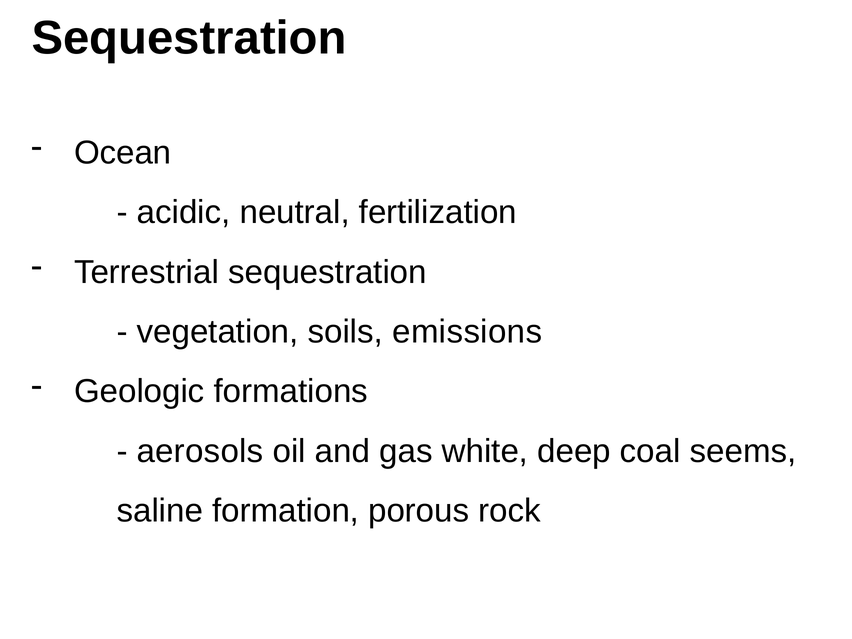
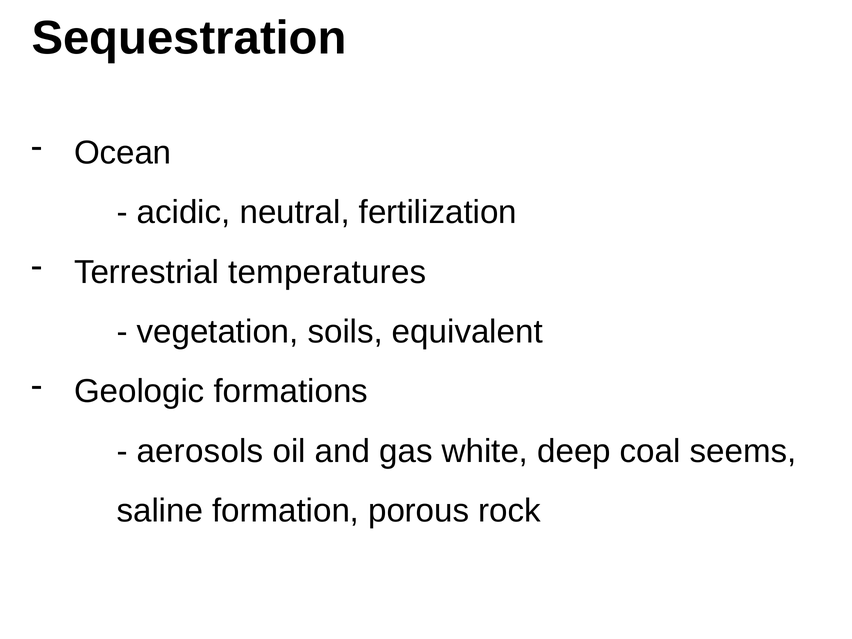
Terrestrial sequestration: sequestration -> temperatures
emissions: emissions -> equivalent
